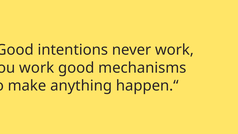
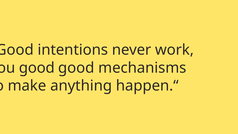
work at (37, 68): work -> good
